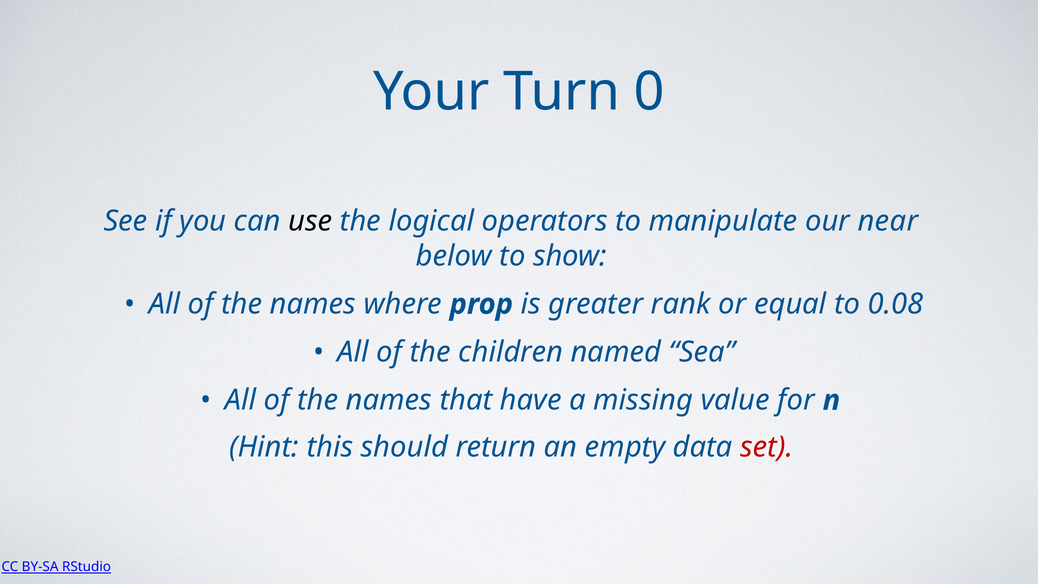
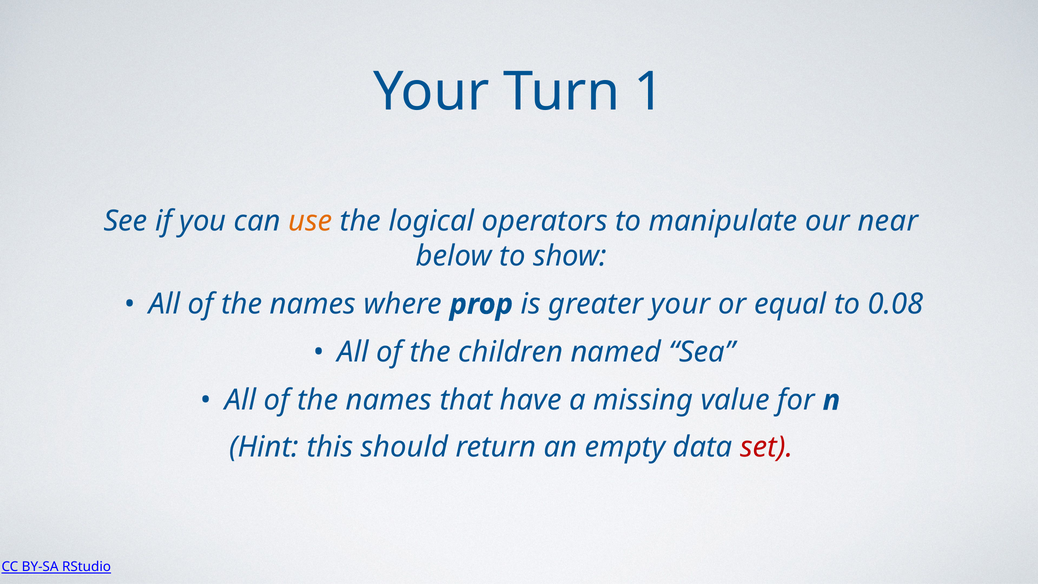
0: 0 -> 1
use colour: black -> orange
greater rank: rank -> your
